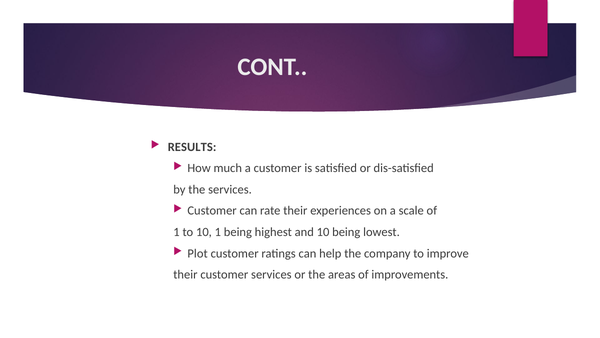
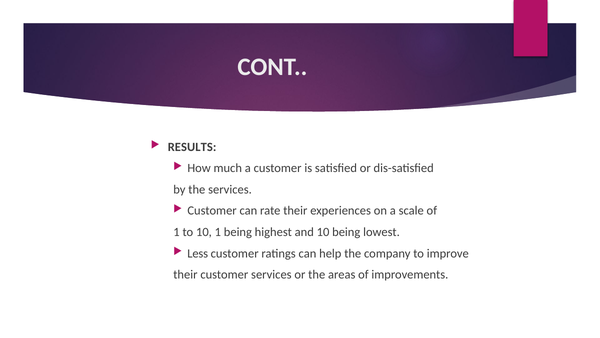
Plot: Plot -> Less
